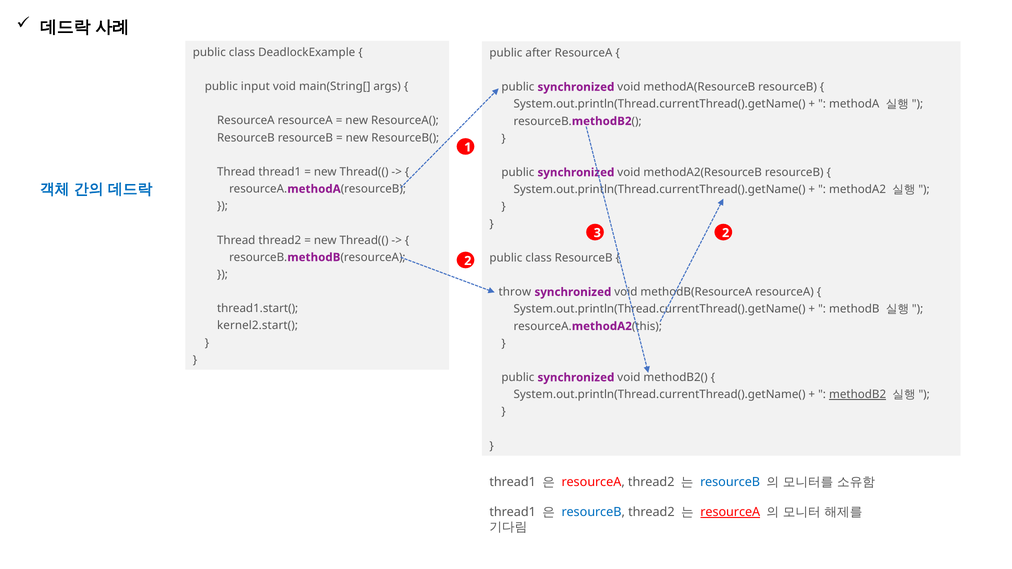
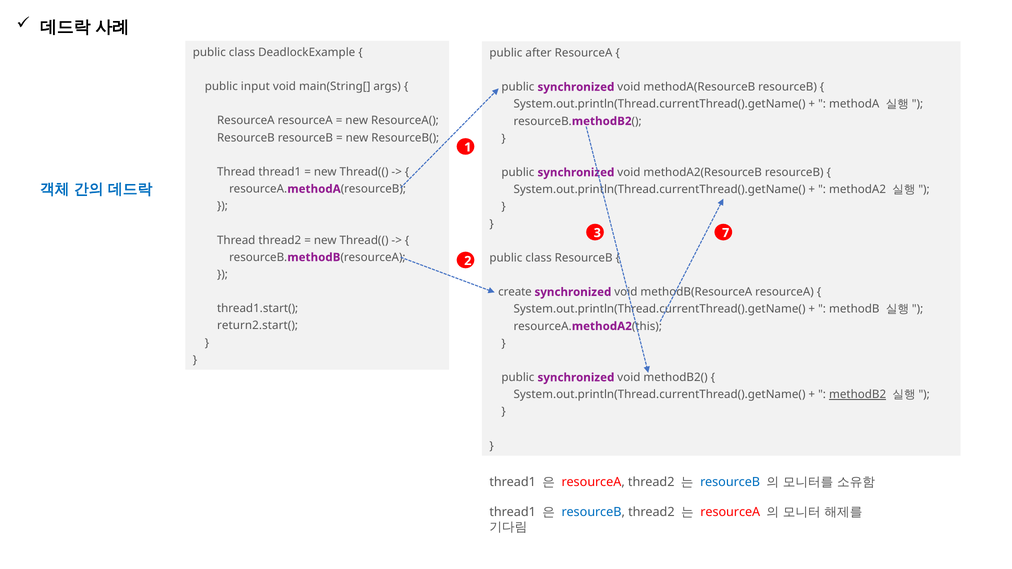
3 2: 2 -> 7
throw: throw -> create
kernel2.start(: kernel2.start( -> return2.start(
resourceA at (730, 512) underline: present -> none
